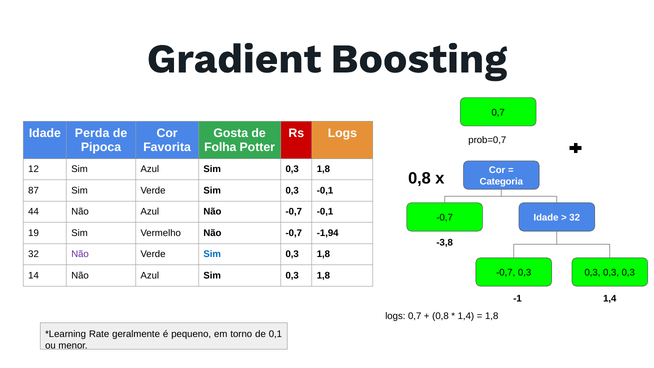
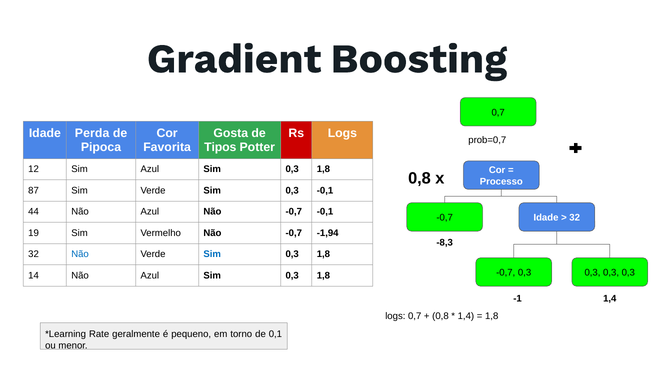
Folha: Folha -> Tipos
Categoria: Categoria -> Processo
-3,8: -3,8 -> -8,3
Não at (80, 254) colour: purple -> blue
